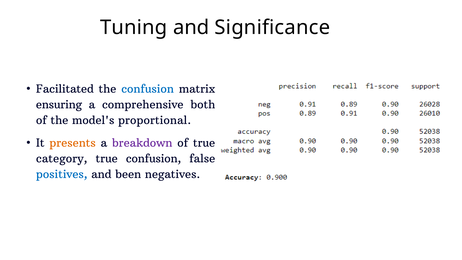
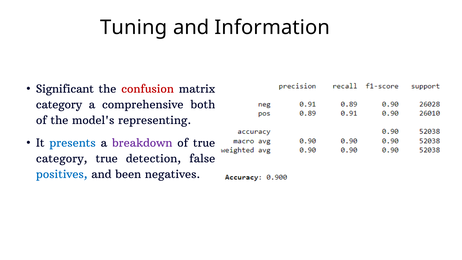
Significance: Significance -> Information
Facilitated: Facilitated -> Significant
confusion at (148, 89) colour: blue -> red
ensuring at (59, 105): ensuring -> category
proportional: proportional -> representing
presents colour: orange -> blue
true confusion: confusion -> detection
